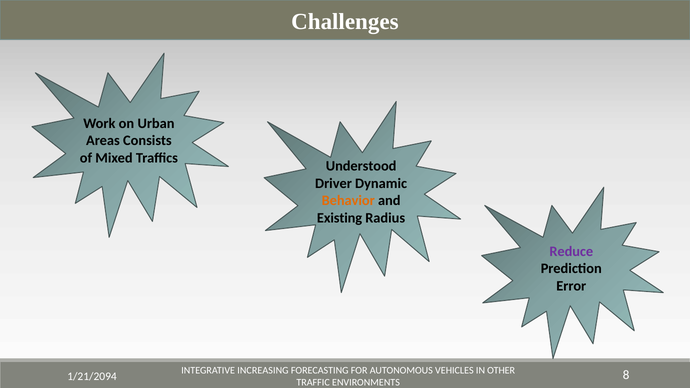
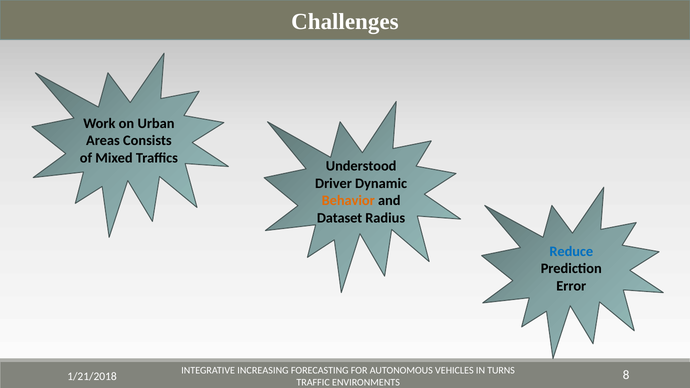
Existing: Existing -> Dataset
Reduce colour: purple -> blue
OTHER: OTHER -> TURNS
1/21/2094: 1/21/2094 -> 1/21/2018
